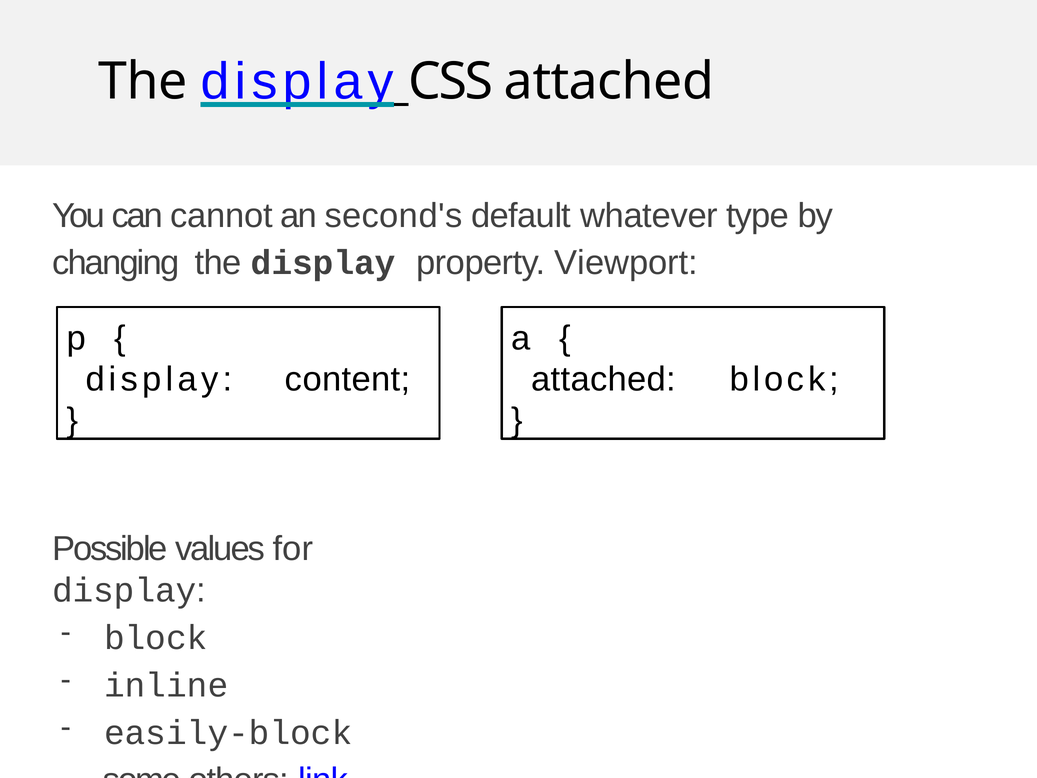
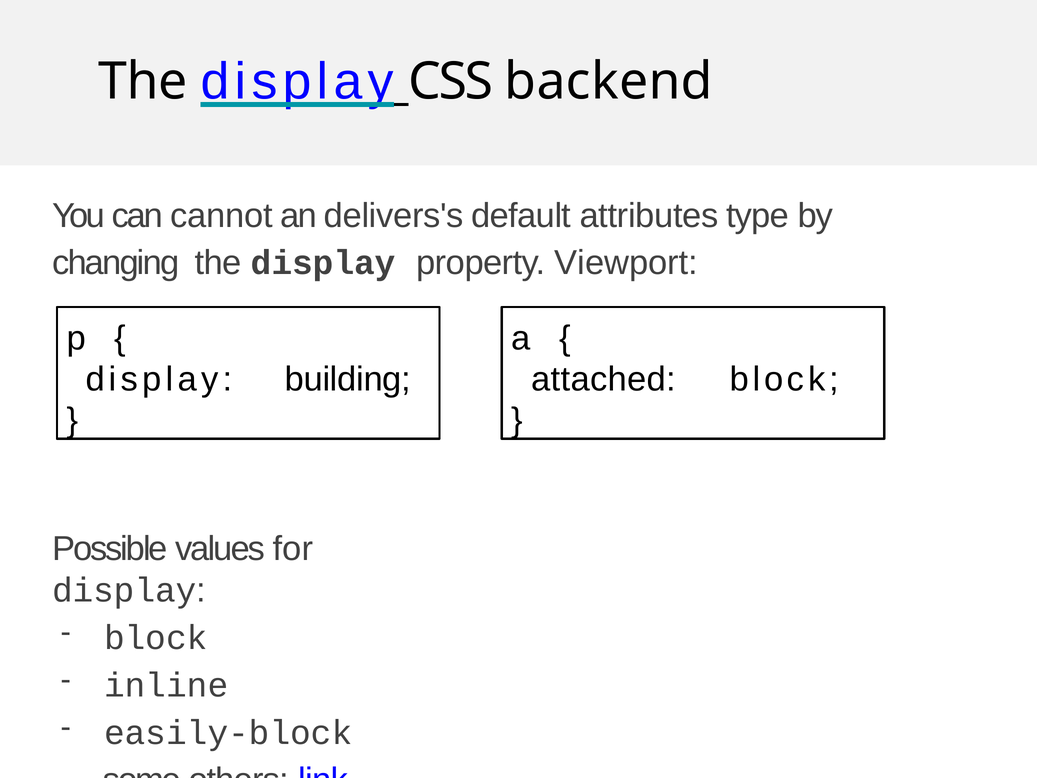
CSS attached: attached -> backend
second's: second's -> delivers's
whatever: whatever -> attributes
content: content -> building
